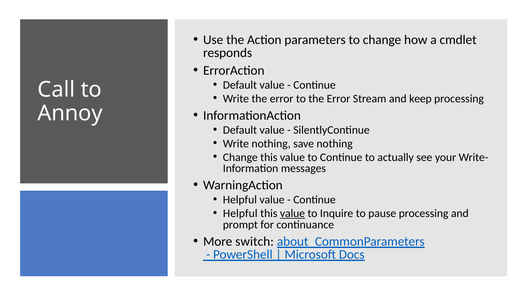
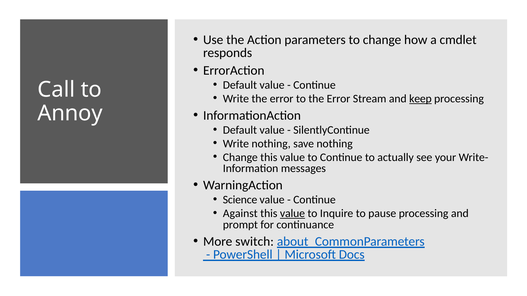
keep underline: none -> present
Helpful at (240, 200): Helpful -> Science
Helpful at (240, 214): Helpful -> Against
